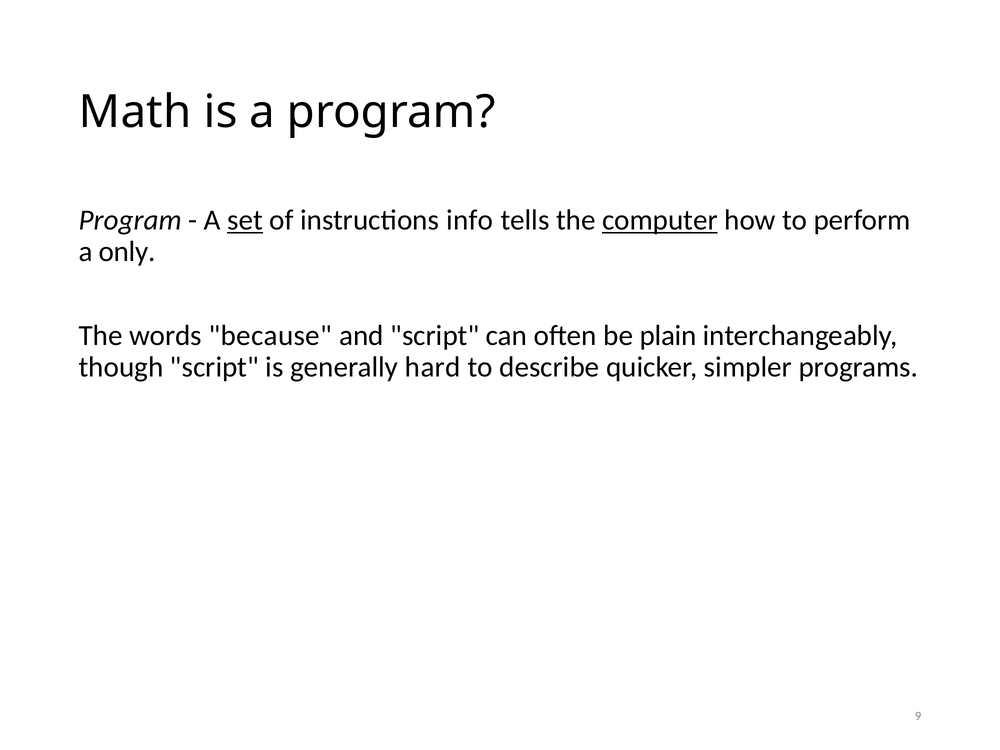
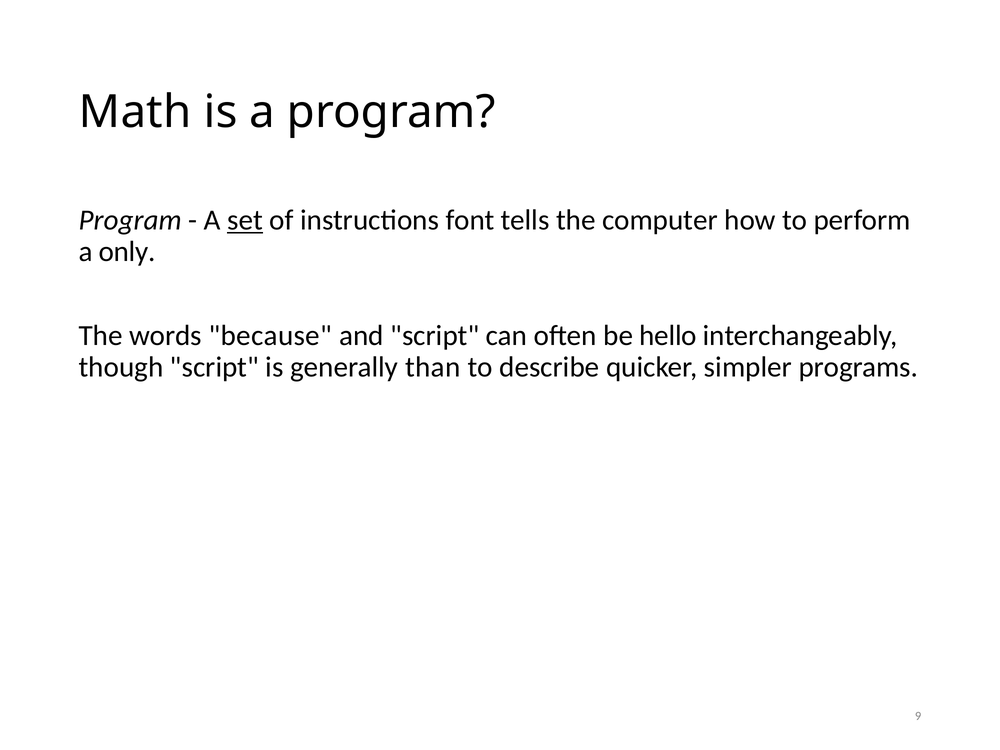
info: info -> font
computer underline: present -> none
plain: plain -> hello
hard: hard -> than
